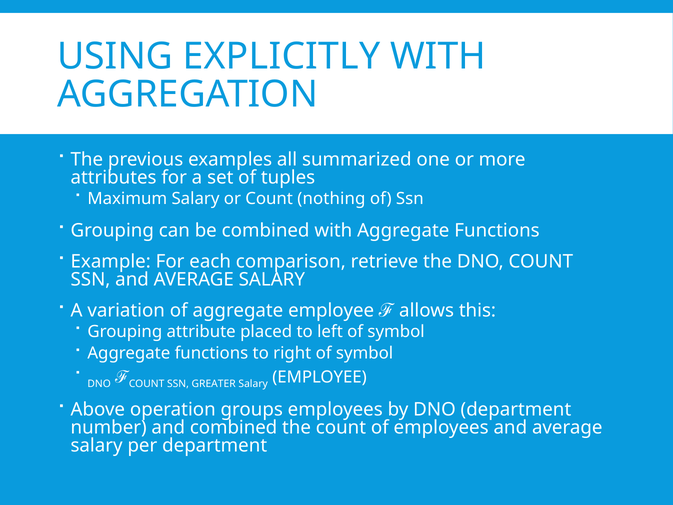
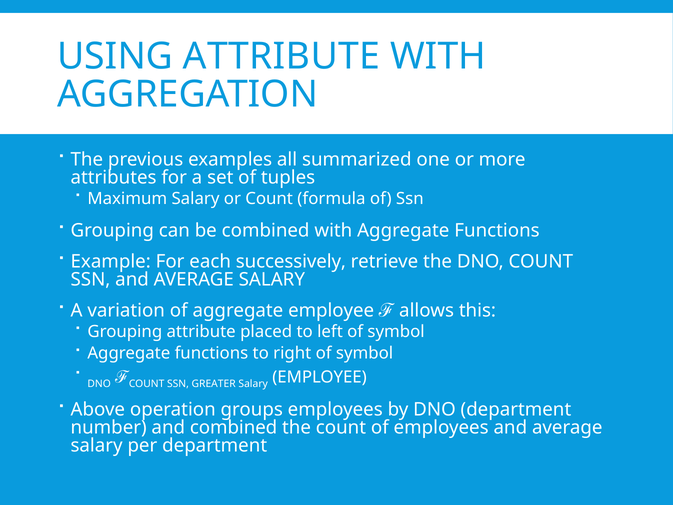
USING EXPLICITLY: EXPLICITLY -> ATTRIBUTE
nothing: nothing -> formula
comparison: comparison -> successively
